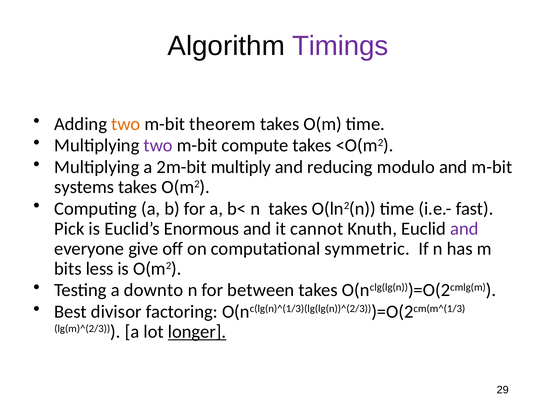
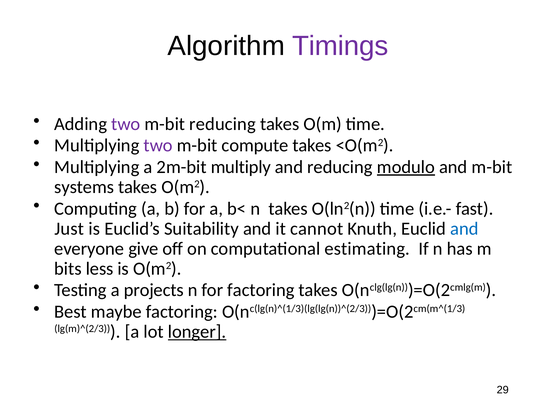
two at (126, 124) colour: orange -> purple
m-bit theorem: theorem -> reducing
modulo underline: none -> present
Pick: Pick -> Just
Enormous: Enormous -> Suitability
and at (464, 229) colour: purple -> blue
symmetric: symmetric -> estimating
downto: downto -> projects
for between: between -> factoring
divisor: divisor -> maybe
